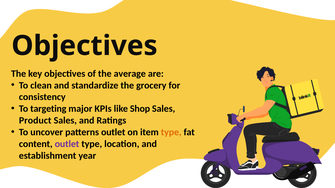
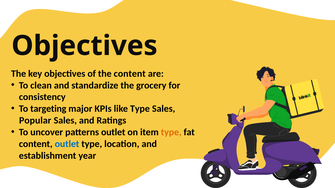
the average: average -> content
like Shop: Shop -> Type
Product: Product -> Popular
outlet at (67, 144) colour: purple -> blue
